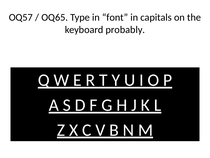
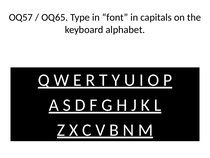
probably: probably -> alphabet
